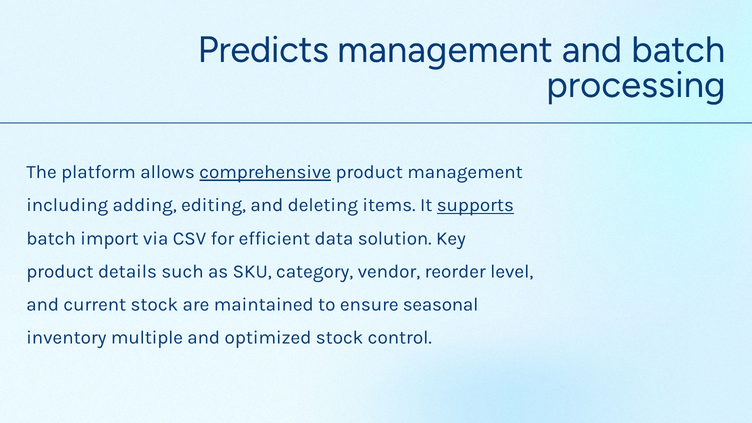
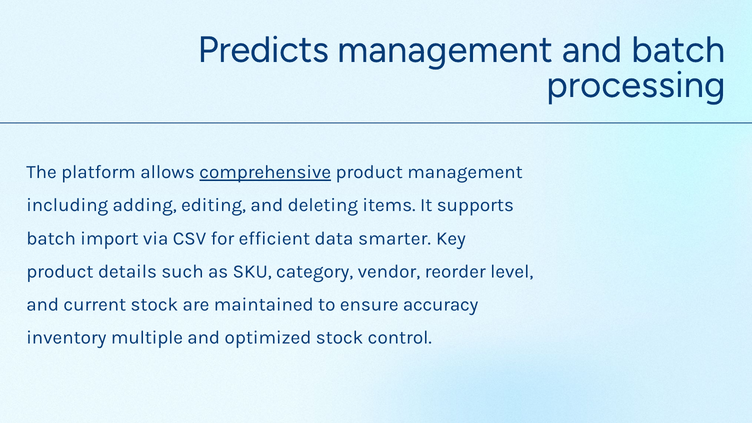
supports underline: present -> none
solution: solution -> smarter
seasonal: seasonal -> accuracy
